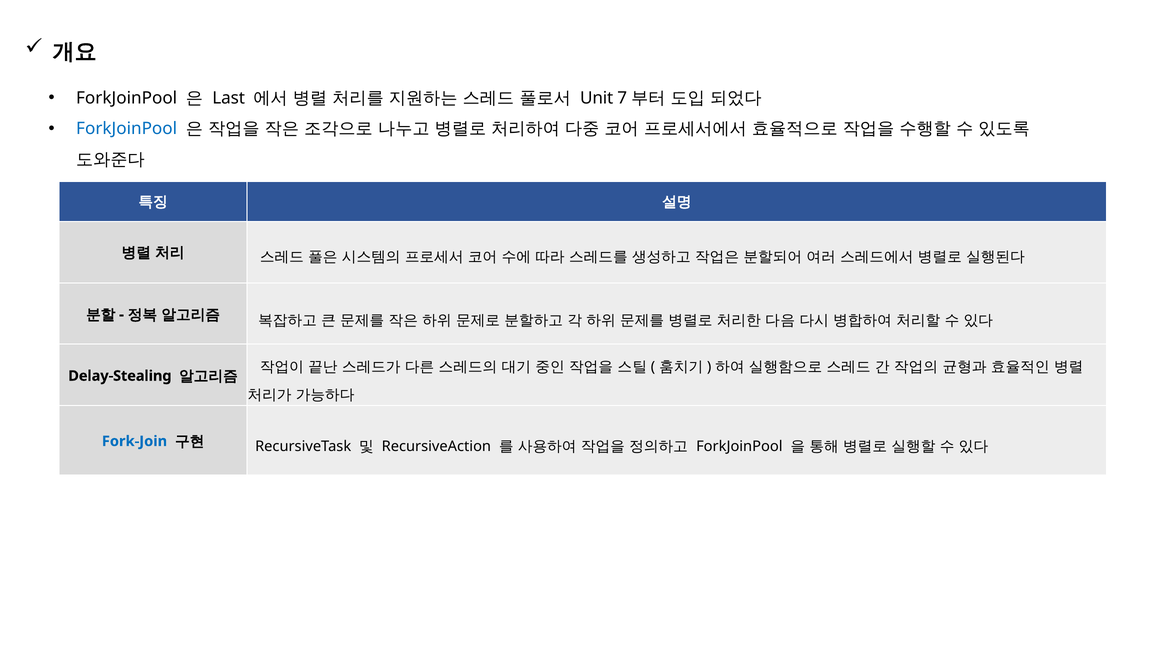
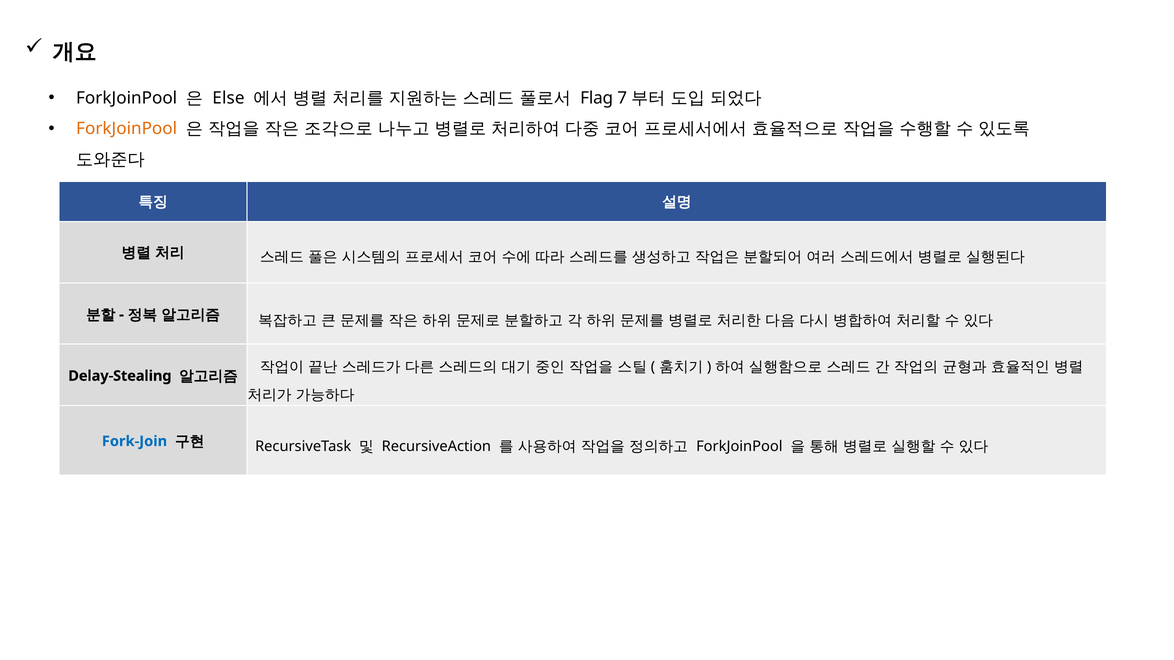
Last: Last -> Else
Unit: Unit -> Flag
ForkJoinPool at (127, 129) colour: blue -> orange
